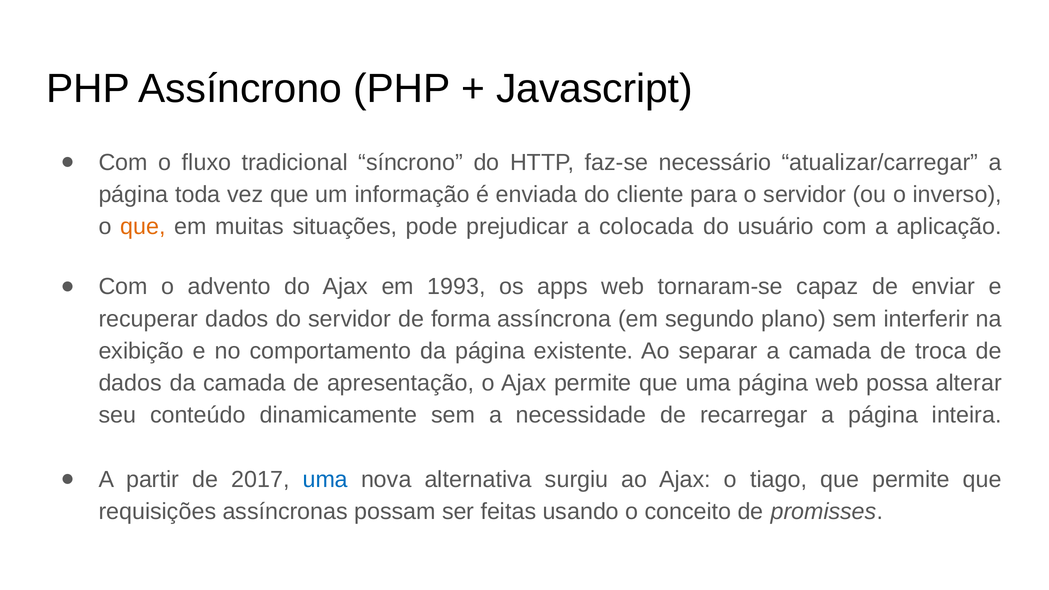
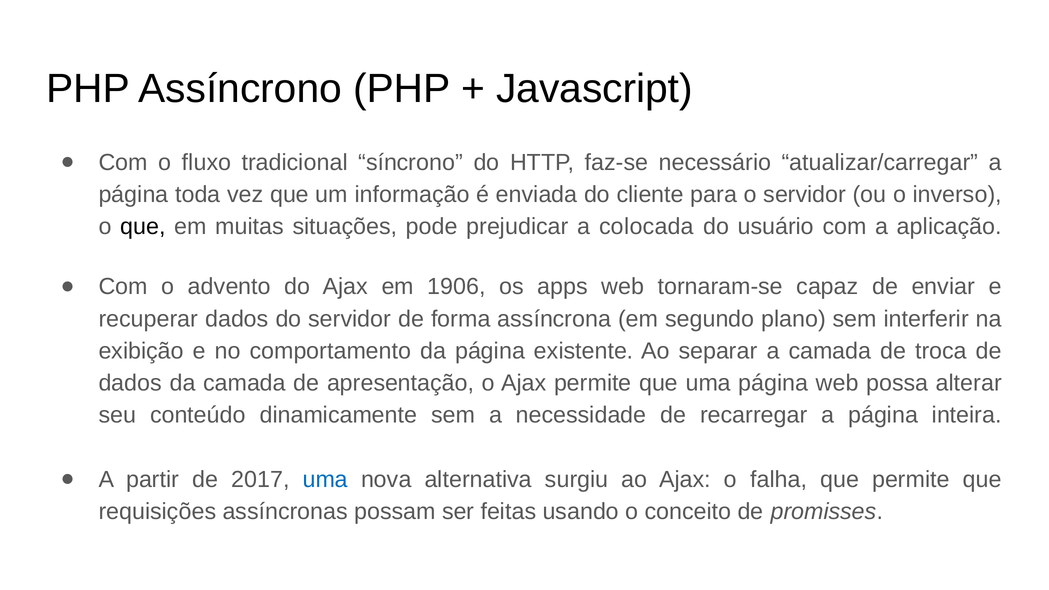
que at (143, 227) colour: orange -> black
1993: 1993 -> 1906
tiago: tiago -> falha
